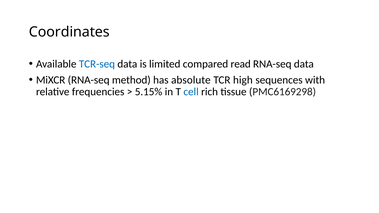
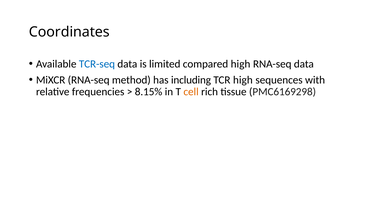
compared read: read -> high
absolute: absolute -> including
5.15%: 5.15% -> 8.15%
cell colour: blue -> orange
